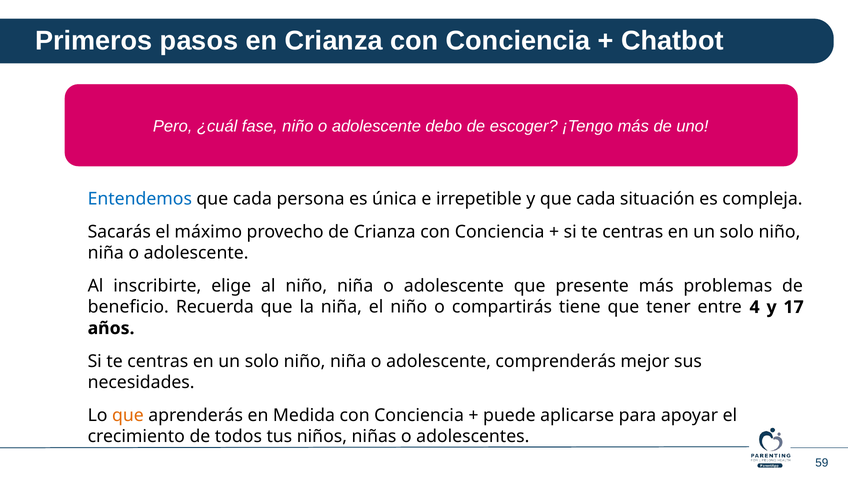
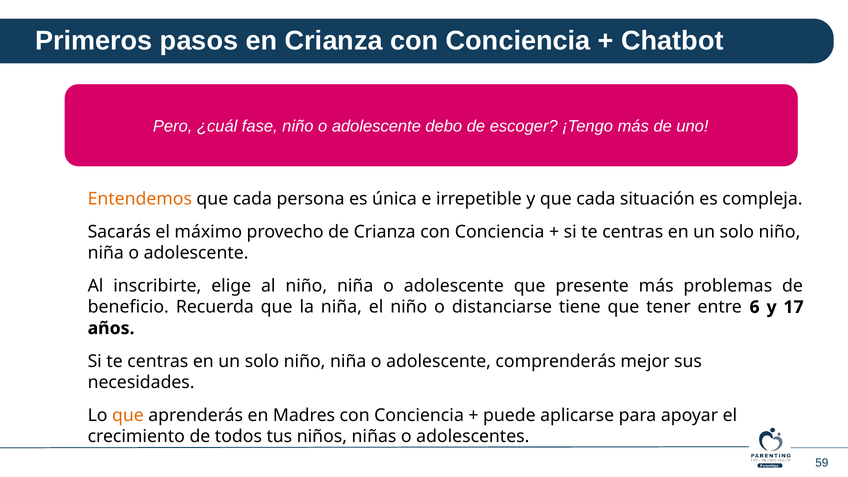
Entendemos colour: blue -> orange
compartirás: compartirás -> distanciarse
4: 4 -> 6
Medida: Medida -> Madres
